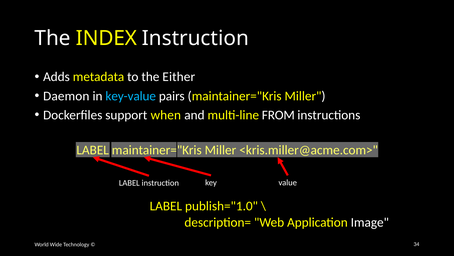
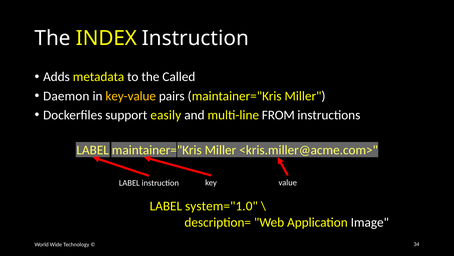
Either: Either -> Called
key-value colour: light blue -> yellow
when: when -> easily
publish="1.0: publish="1.0 -> system="1.0
